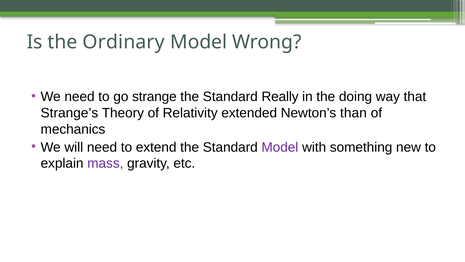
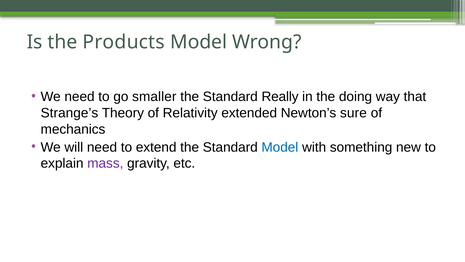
Ordinary: Ordinary -> Products
strange: strange -> smaller
than: than -> sure
Model at (280, 147) colour: purple -> blue
